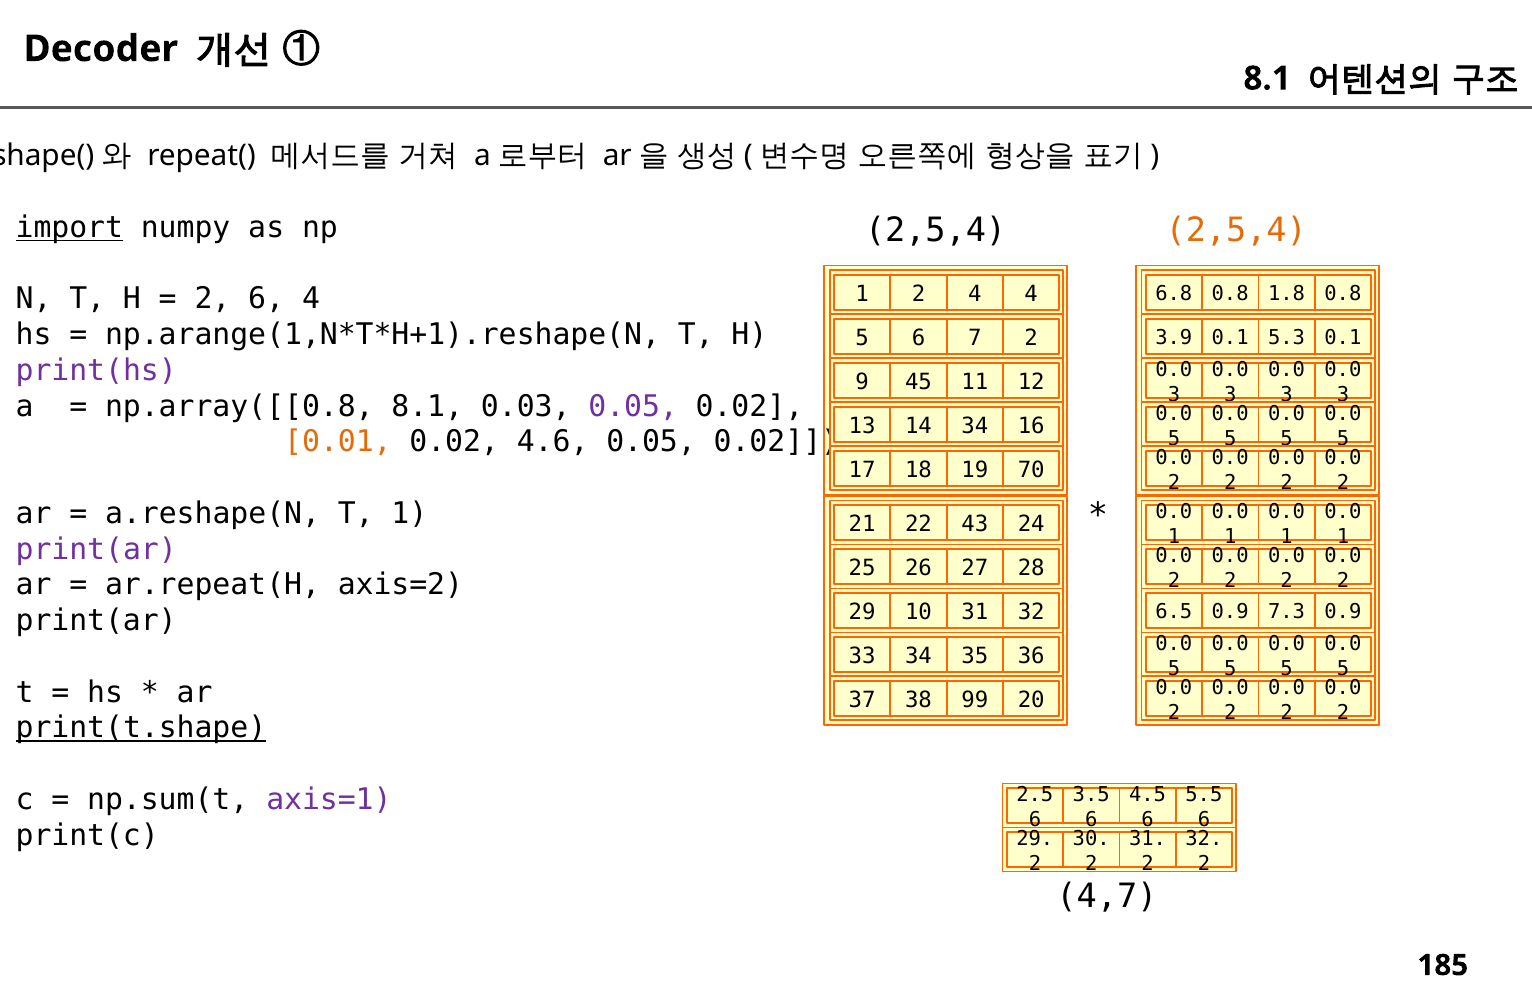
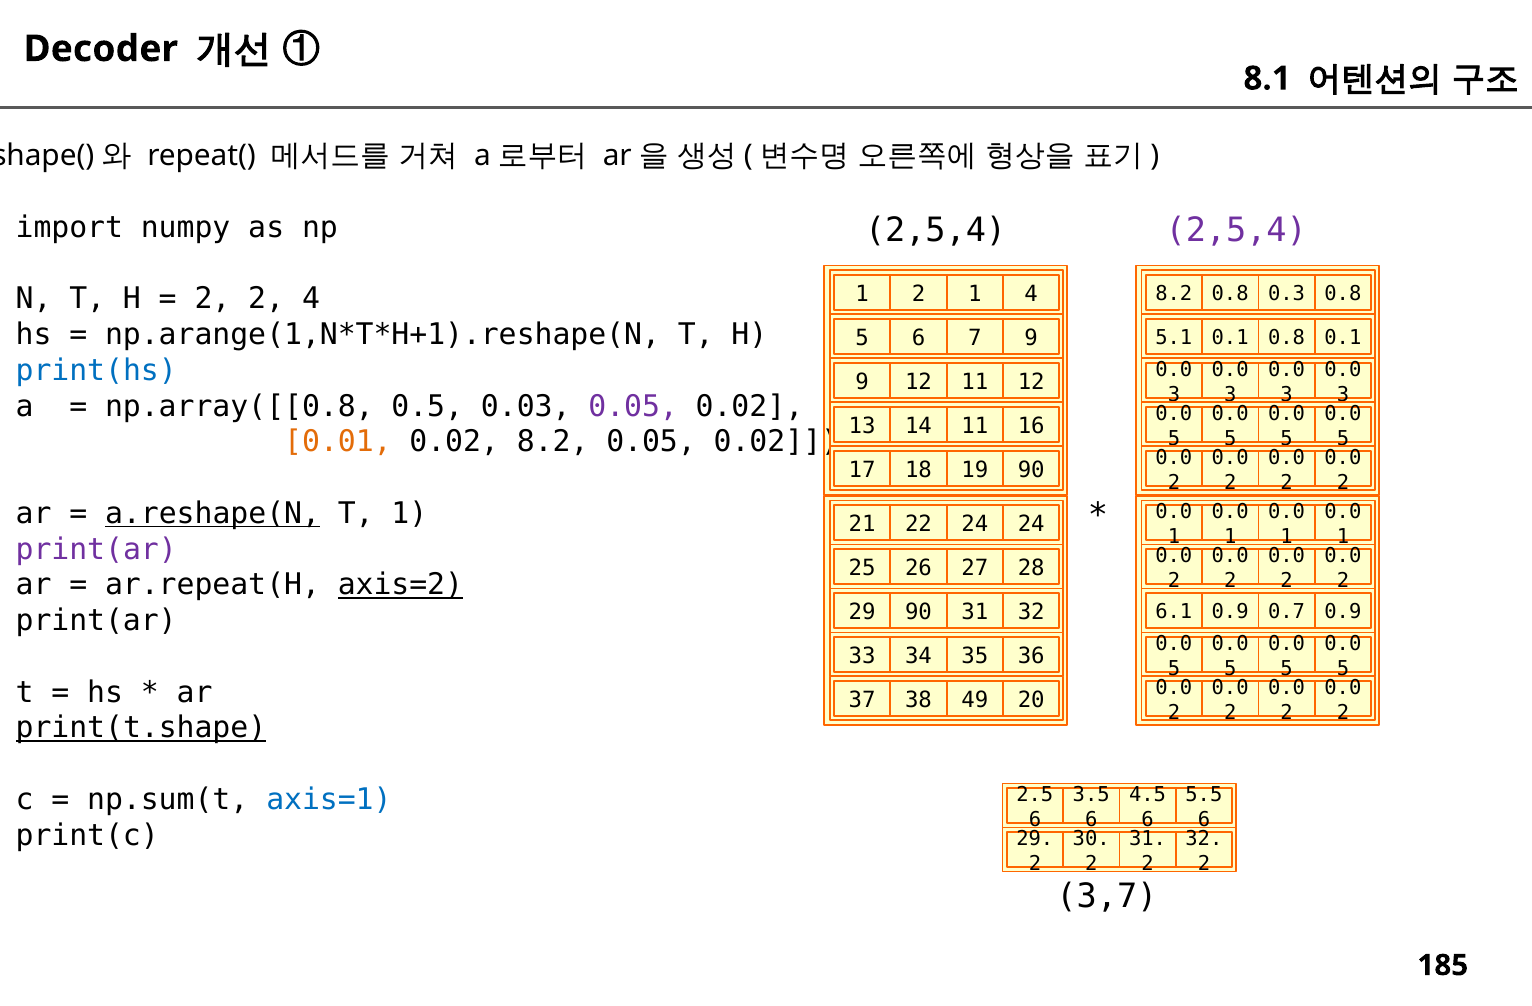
import underline: present -> none
2,5,4 at (1236, 230) colour: orange -> purple
2 4: 4 -> 1
6.8 at (1174, 294): 6.8 -> 8.2
1.8: 1.8 -> 0.3
2 6: 6 -> 2
7 2: 2 -> 9
3.9: 3.9 -> 5.1
0.1 5.3: 5.3 -> 0.8
print(hs colour: purple -> blue
9 45: 45 -> 12
np.array([[0.8 8.1: 8.1 -> 0.5
14 34: 34 -> 11
0.02 4.6: 4.6 -> 8.2
19 70: 70 -> 90
a.reshape(N underline: none -> present
22 43: 43 -> 24
axis=2 underline: none -> present
29 10: 10 -> 90
6.5: 6.5 -> 6.1
7.3: 7.3 -> 0.7
99: 99 -> 49
axis=1 colour: purple -> blue
4,7: 4,7 -> 3,7
